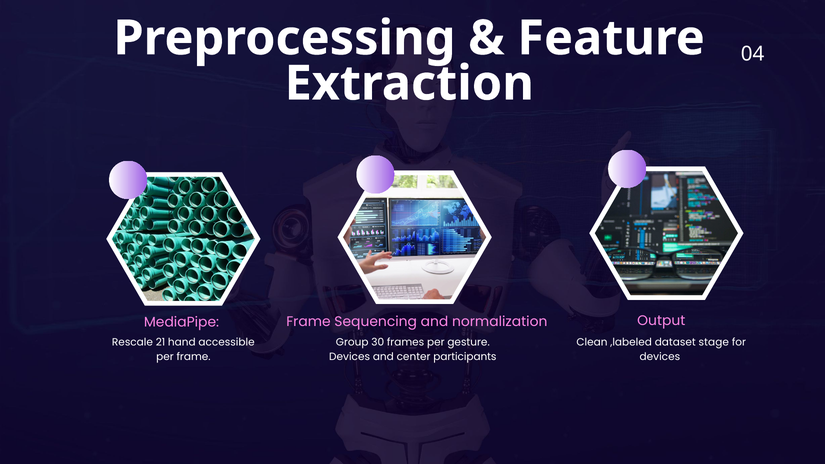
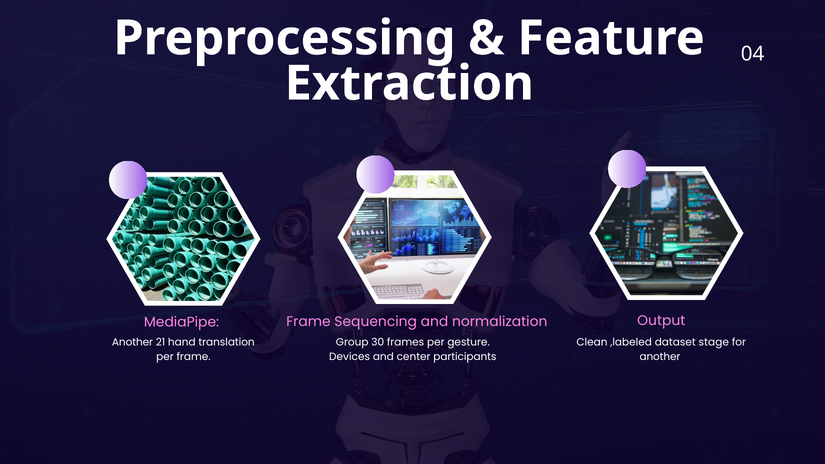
Rescale at (132, 342): Rescale -> Another
accessible: accessible -> translation
devices at (660, 357): devices -> another
